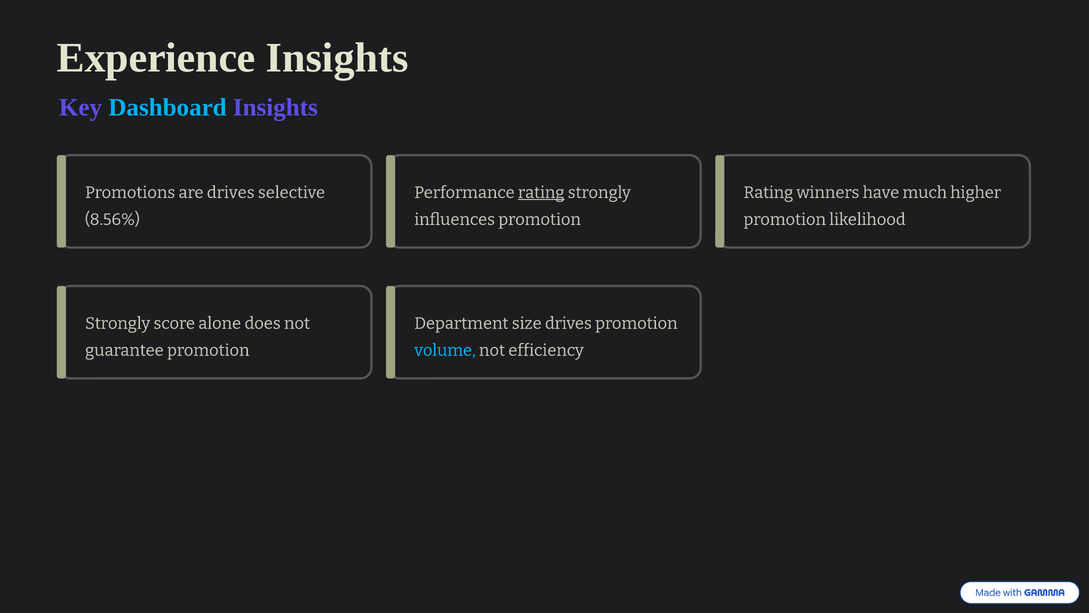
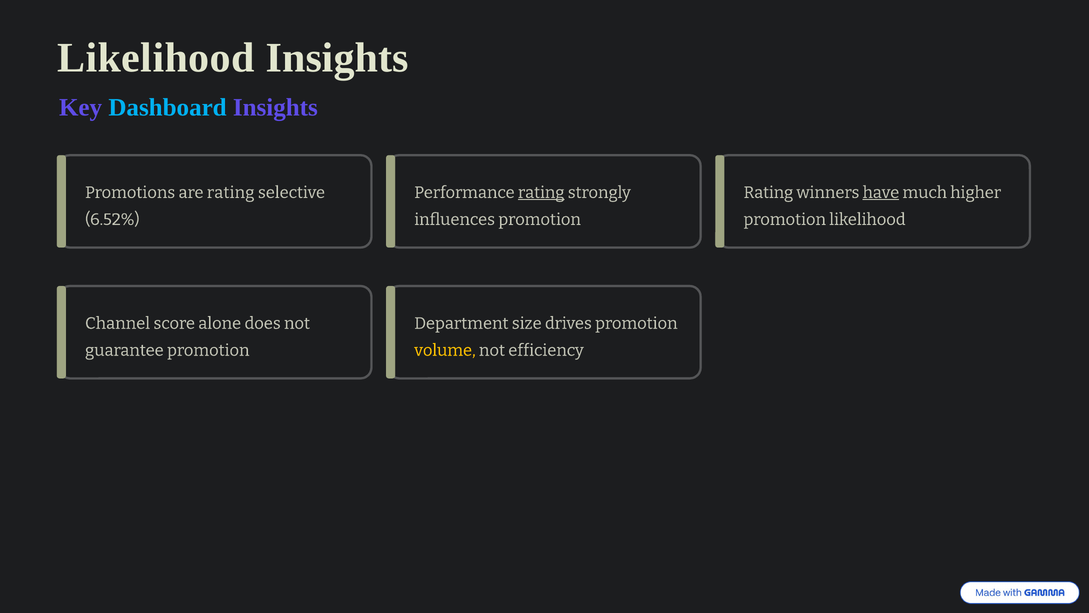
Experience at (156, 58): Experience -> Likelihood
are drives: drives -> rating
have underline: none -> present
8.56%: 8.56% -> 6.52%
Strongly at (118, 323): Strongly -> Channel
volume colour: light blue -> yellow
